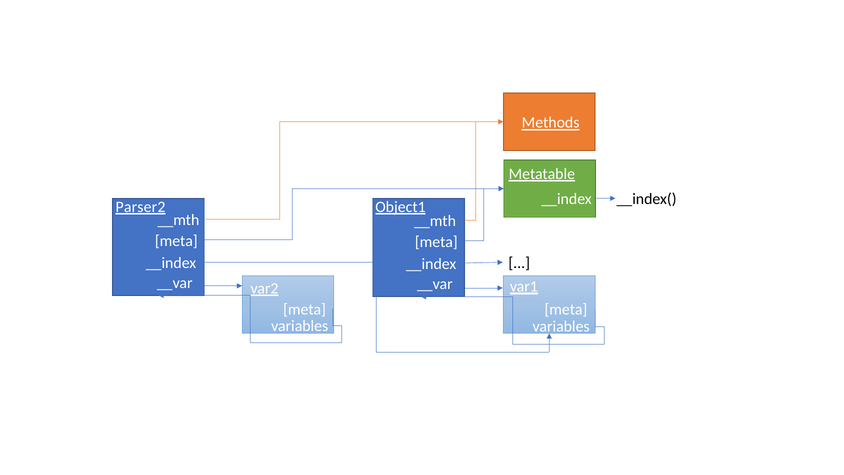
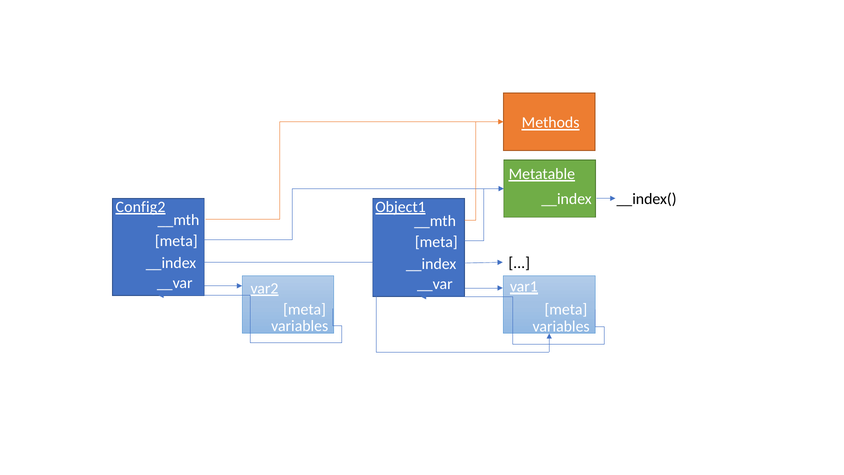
Parser2: Parser2 -> Config2
